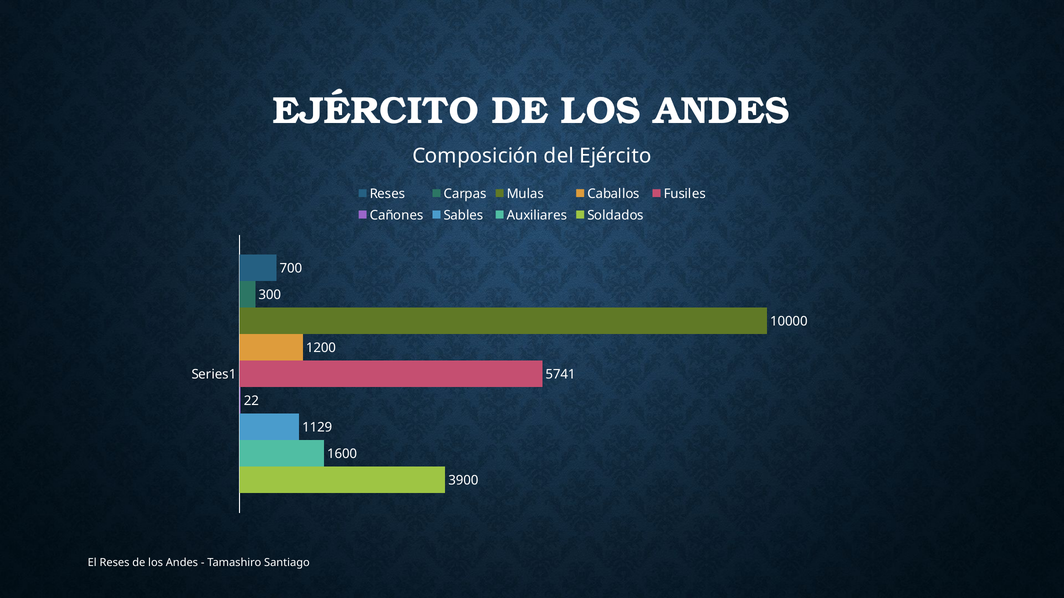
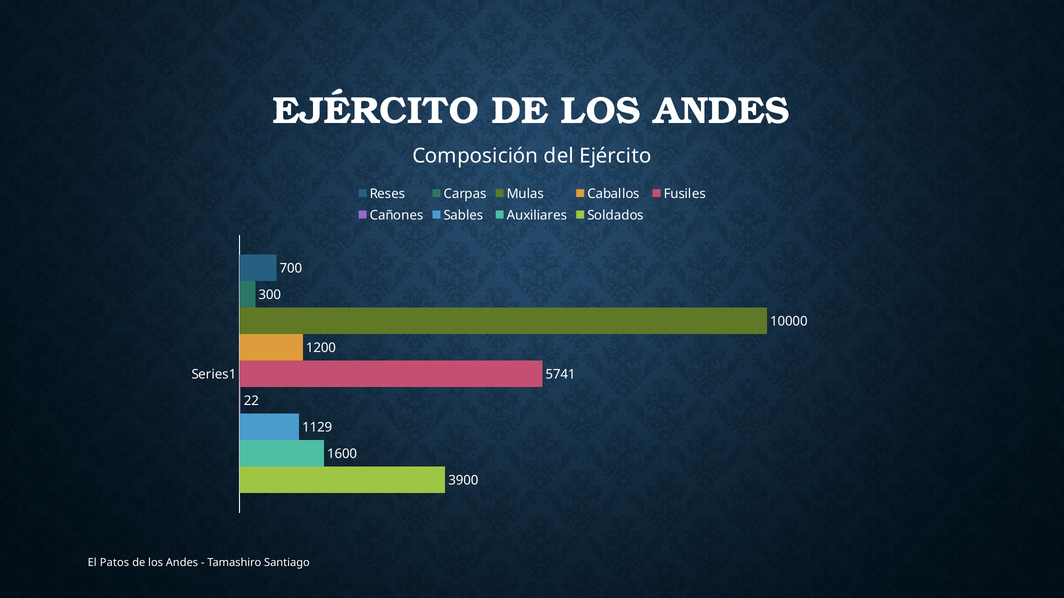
El Reses: Reses -> Patos
